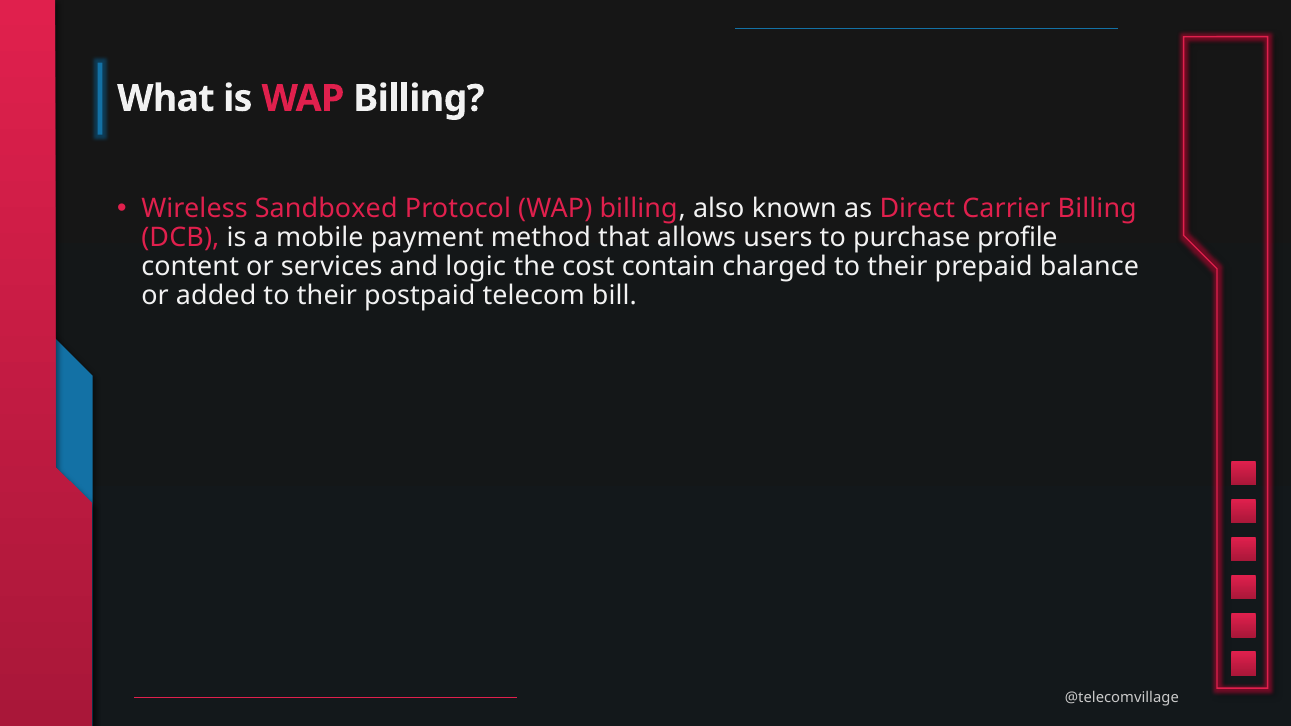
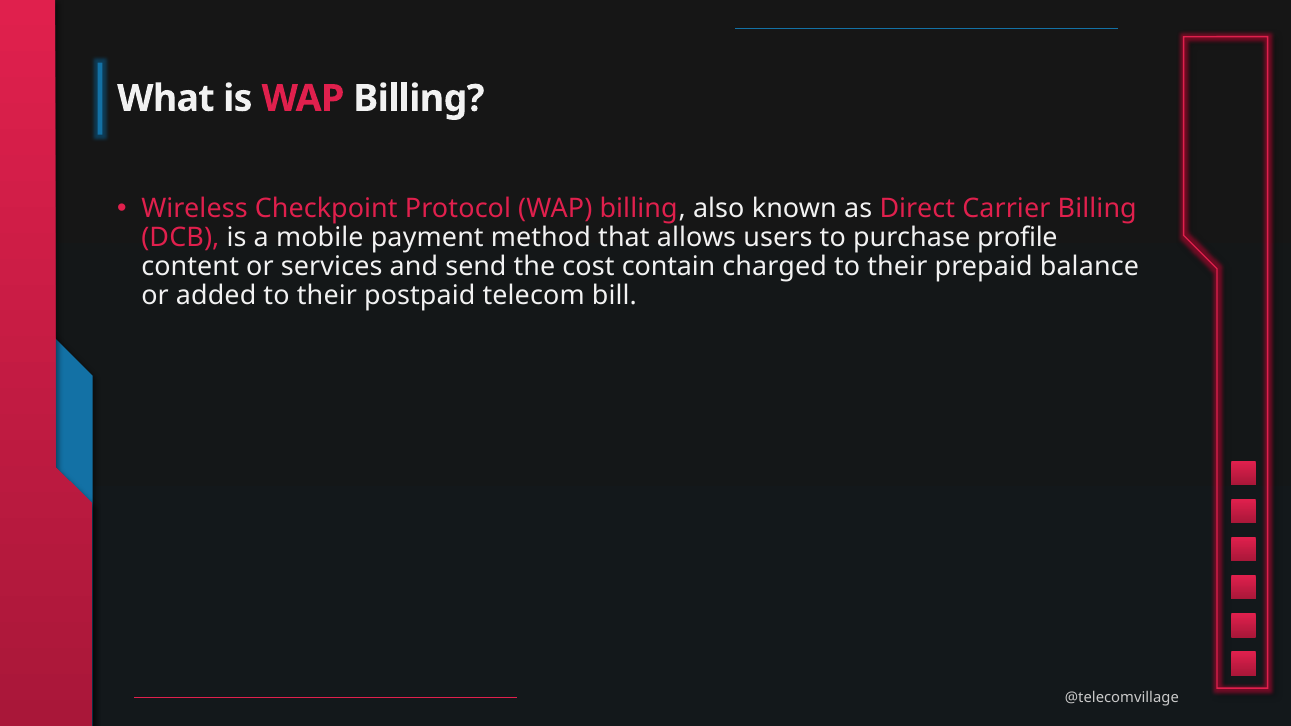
Sandboxed: Sandboxed -> Checkpoint
logic: logic -> send
